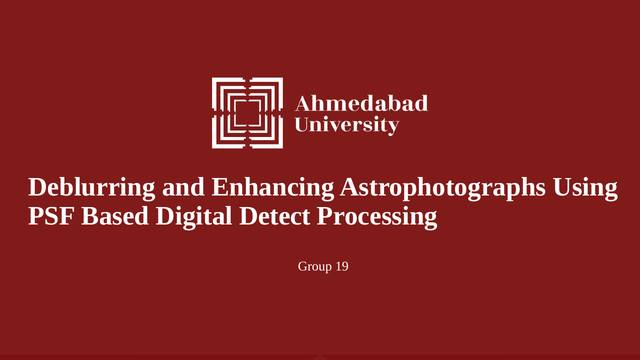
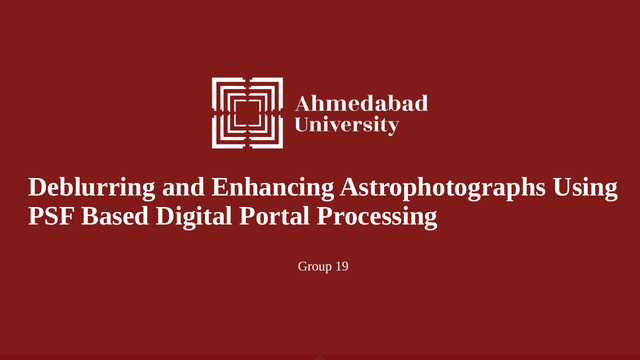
Detect: Detect -> Portal
